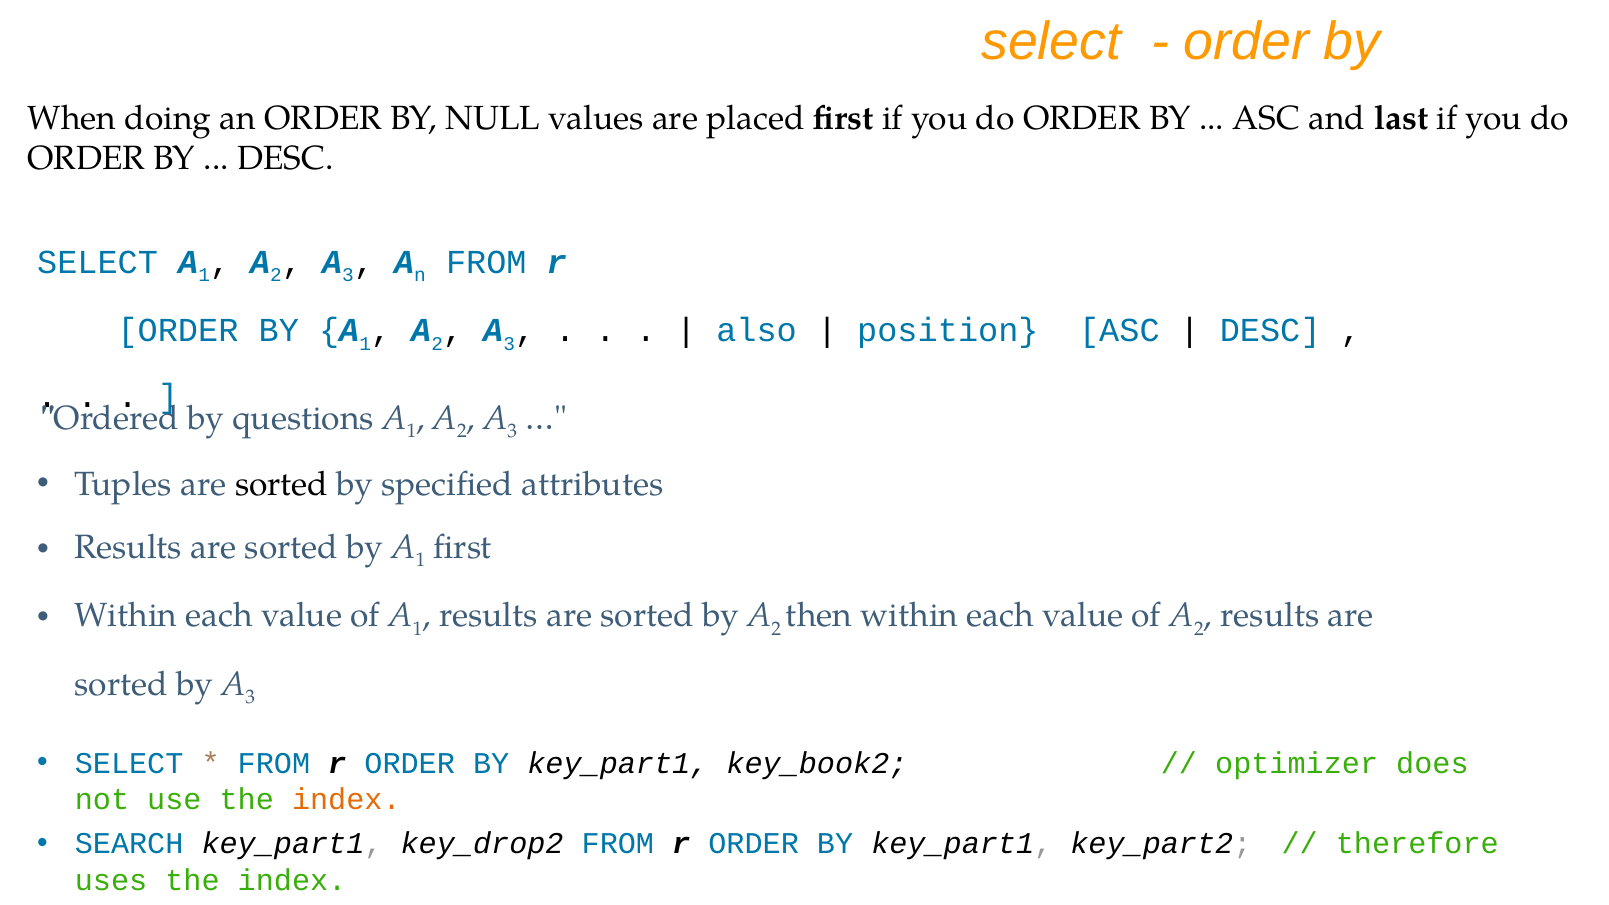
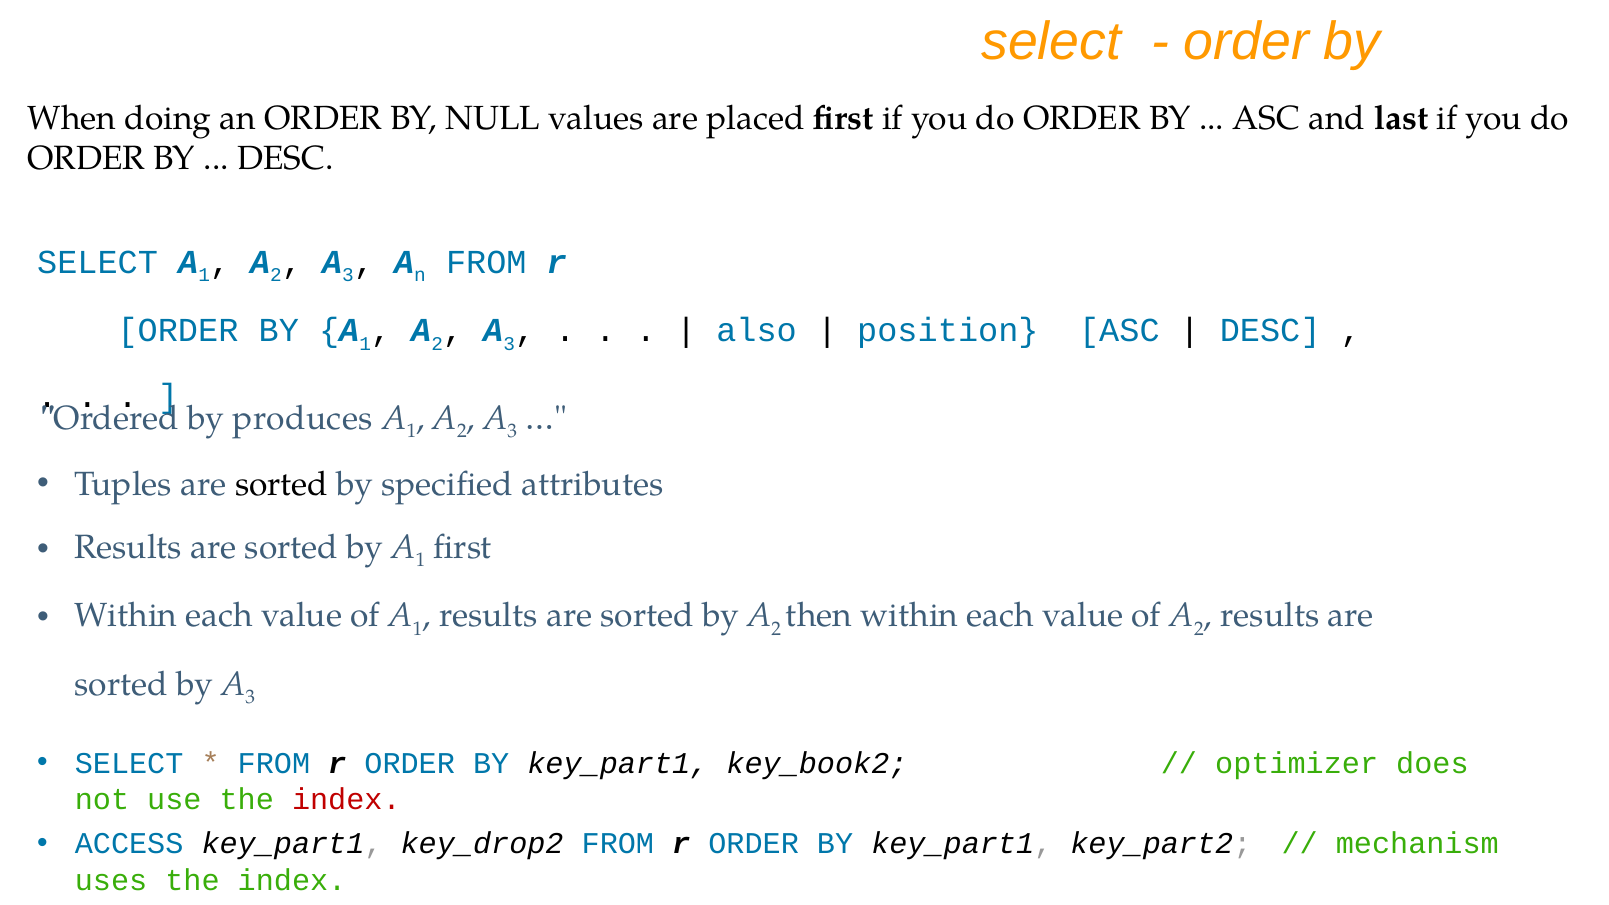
questions: questions -> produces
index at (346, 800) colour: orange -> red
SEARCH: SEARCH -> ACCESS
therefore: therefore -> mechanism
